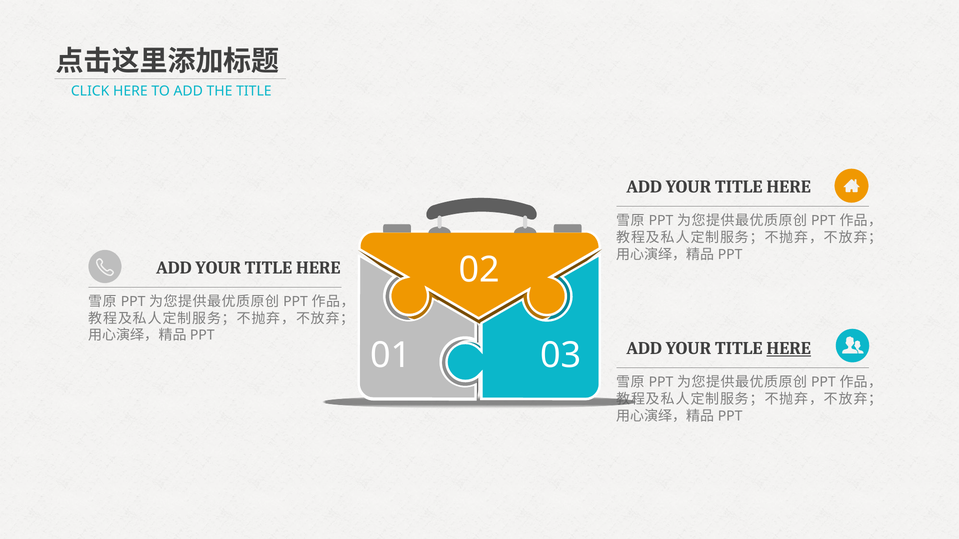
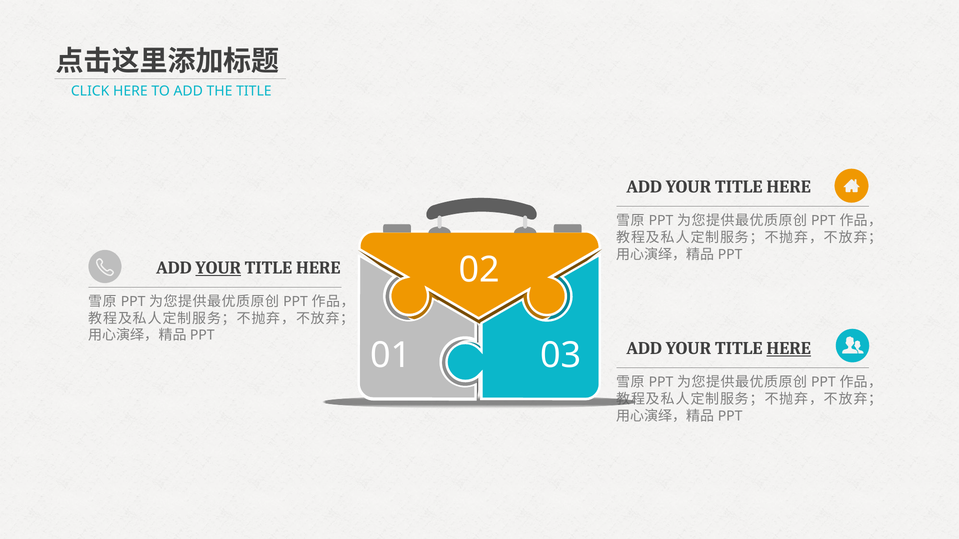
YOUR at (218, 268) underline: none -> present
